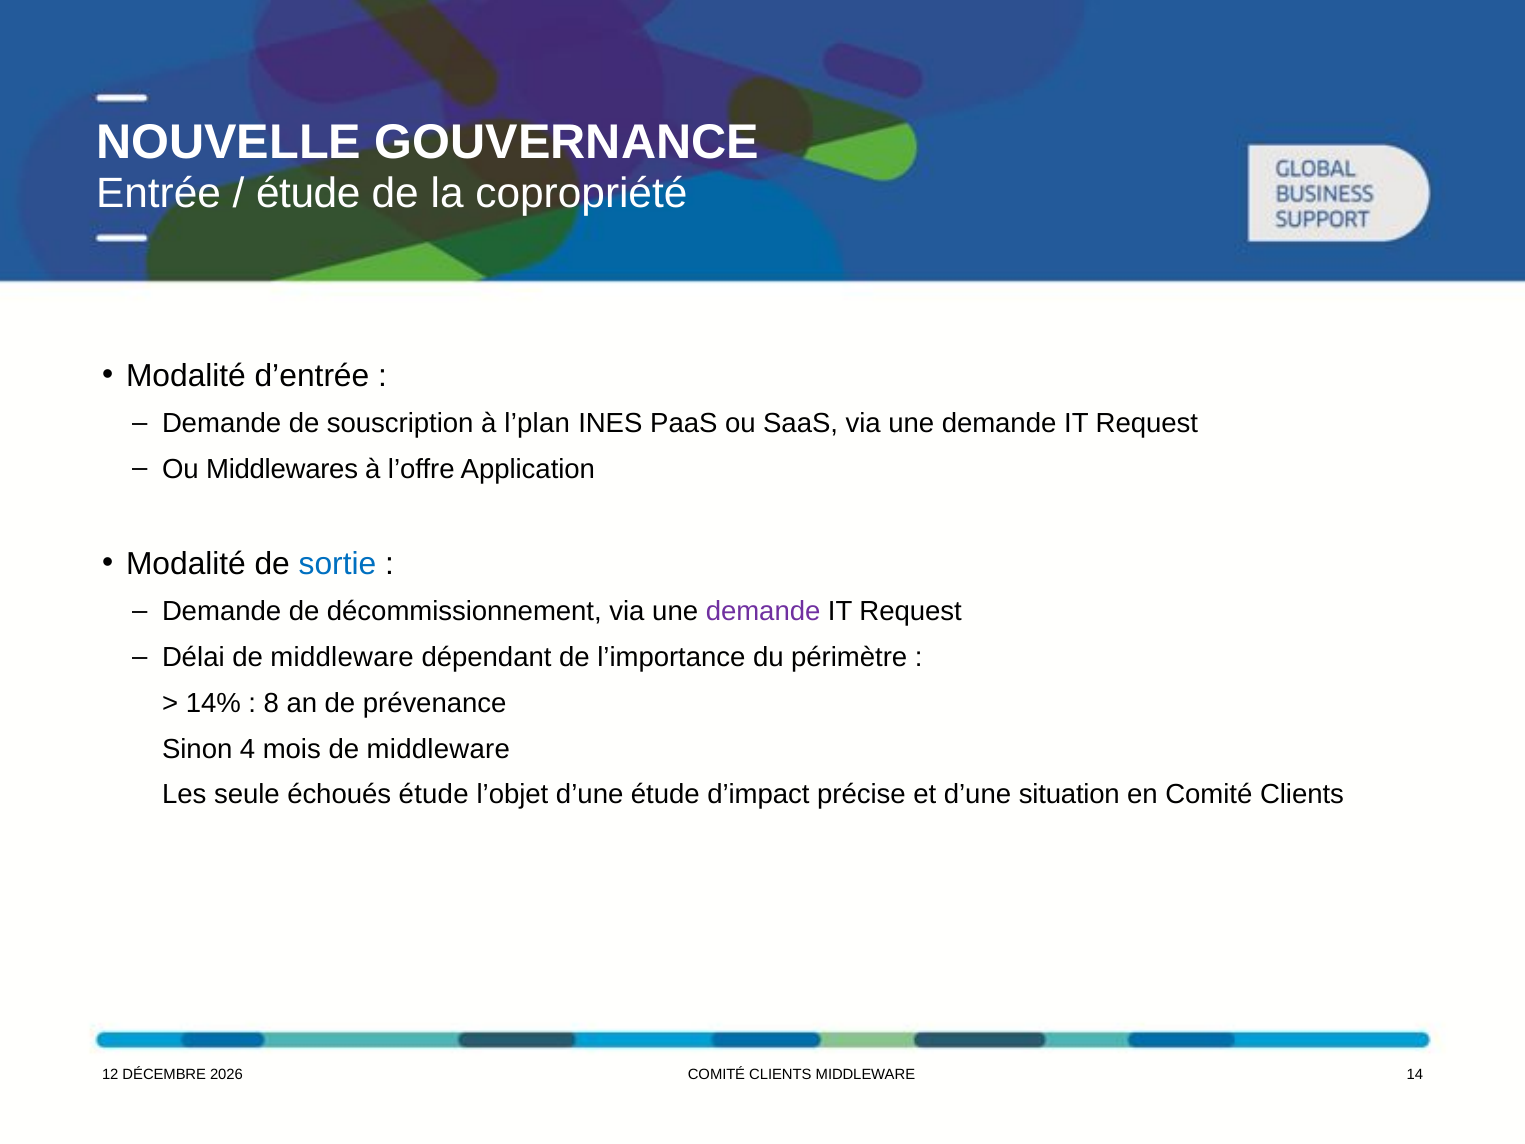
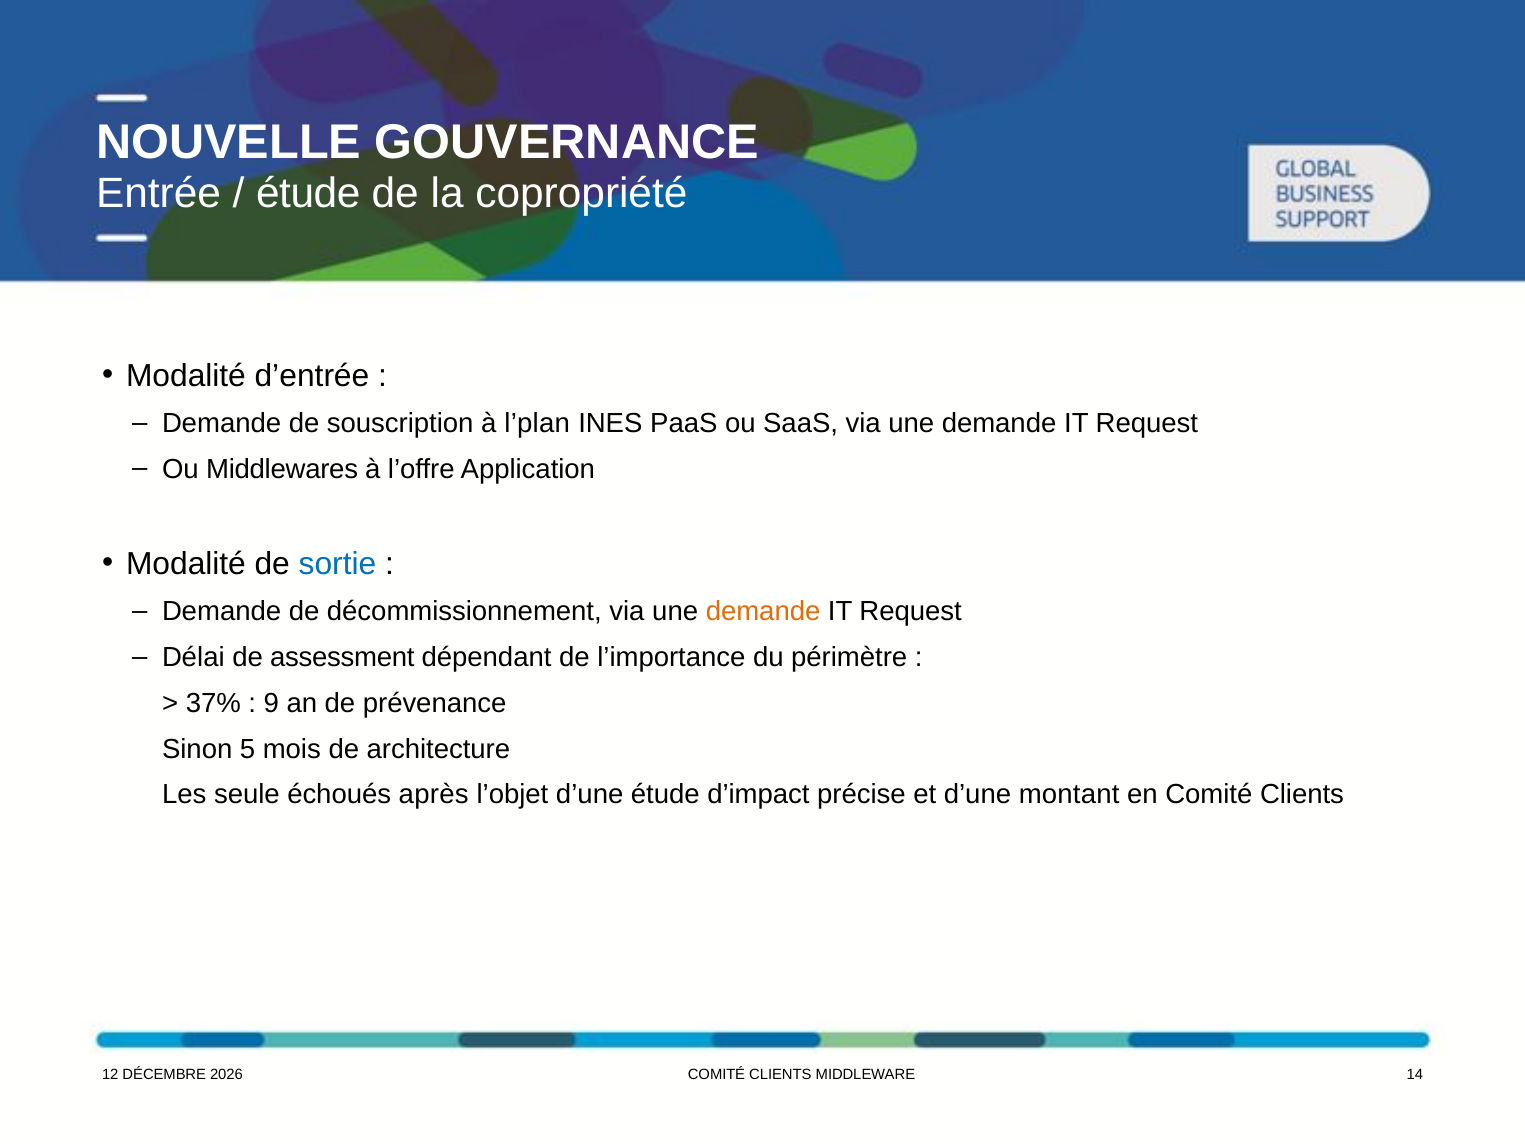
demande at (763, 612) colour: purple -> orange
Délai de middleware: middleware -> assessment
14%: 14% -> 37%
8: 8 -> 9
4: 4 -> 5
mois de middleware: middleware -> architecture
échoués étude: étude -> après
situation: situation -> montant
